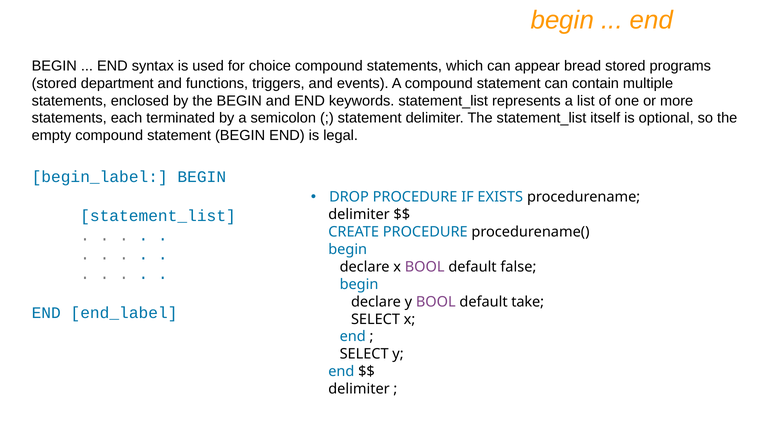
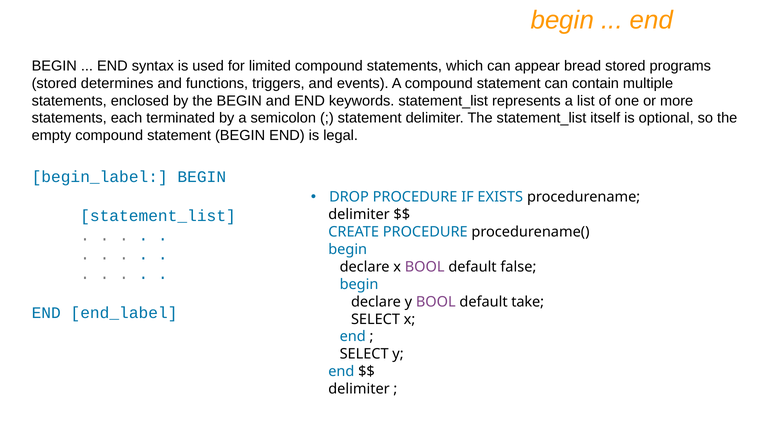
choice: choice -> limited
department: department -> determines
